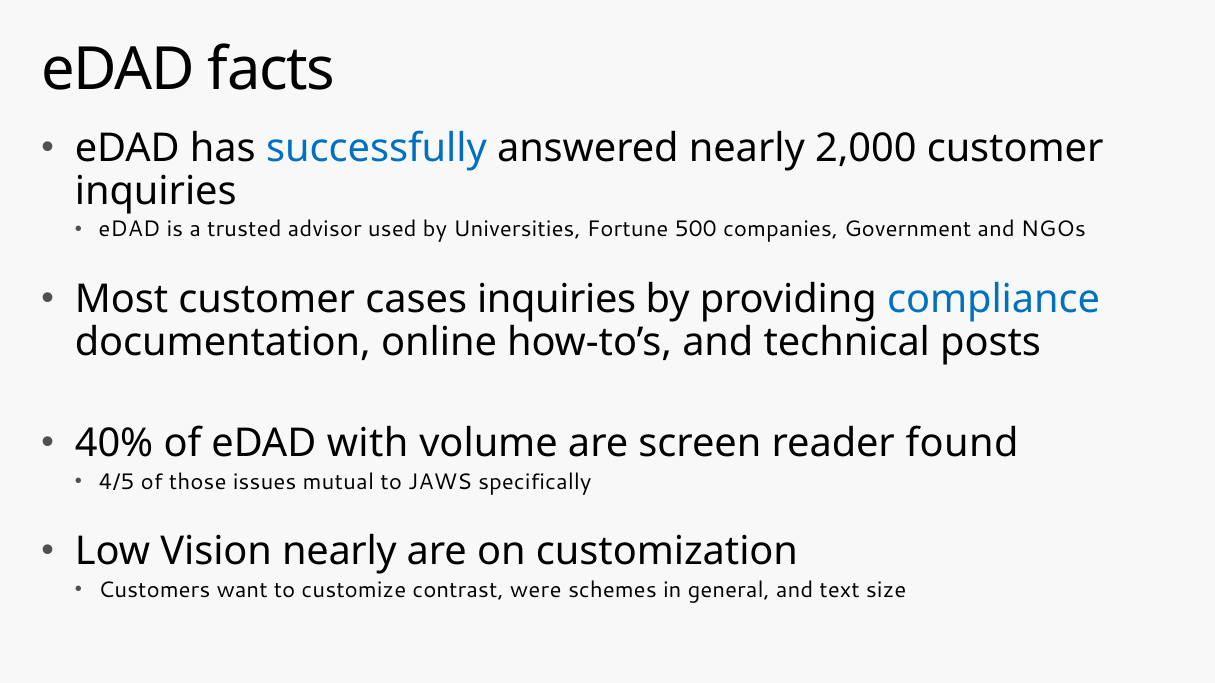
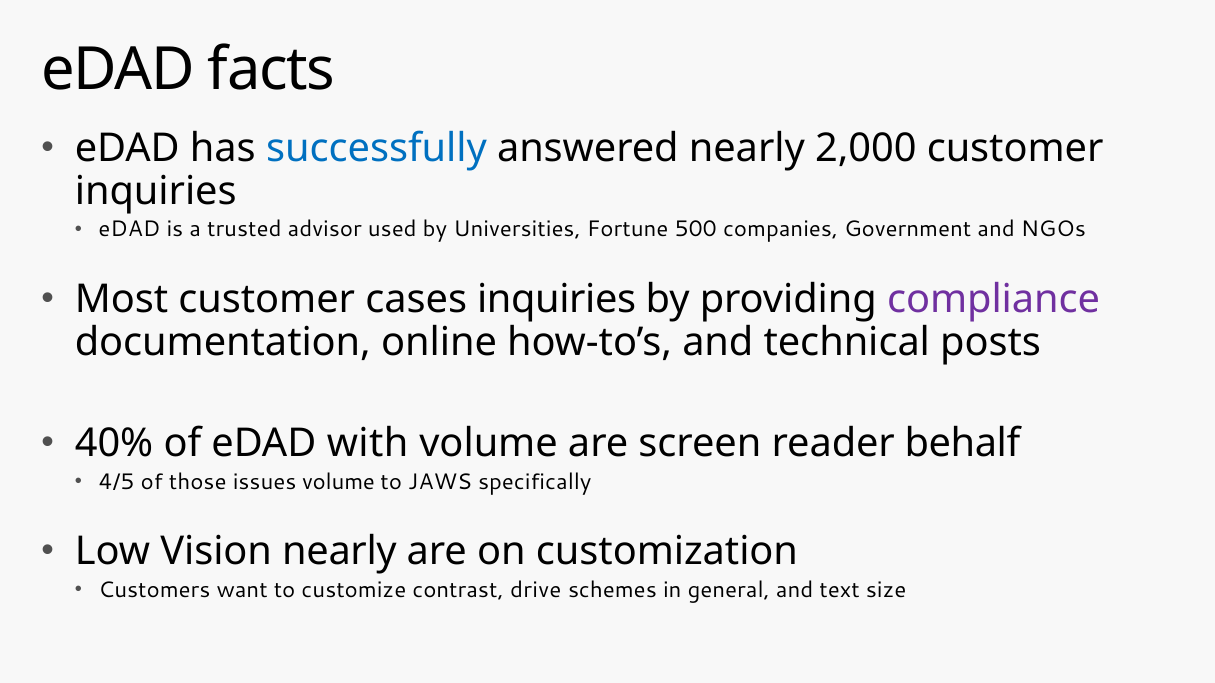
compliance colour: blue -> purple
found: found -> behalf
issues mutual: mutual -> volume
were: were -> drive
